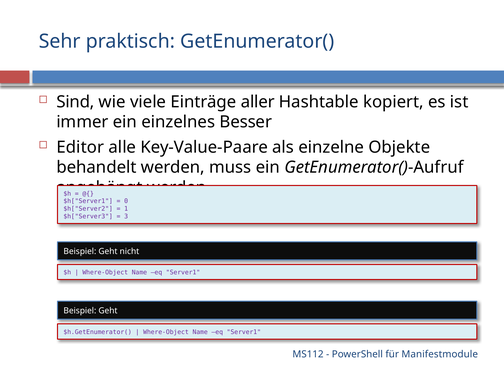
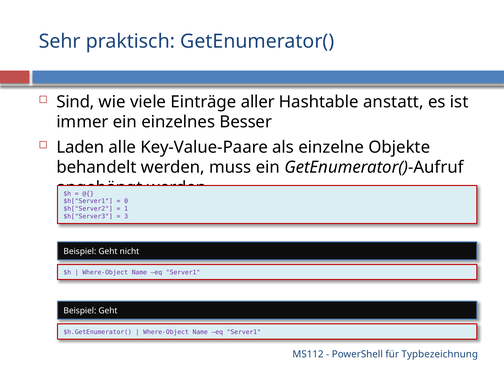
kopiert: kopiert -> anstatt
Editor: Editor -> Laden
Manifestmodule: Manifestmodule -> Typbezeichnung
